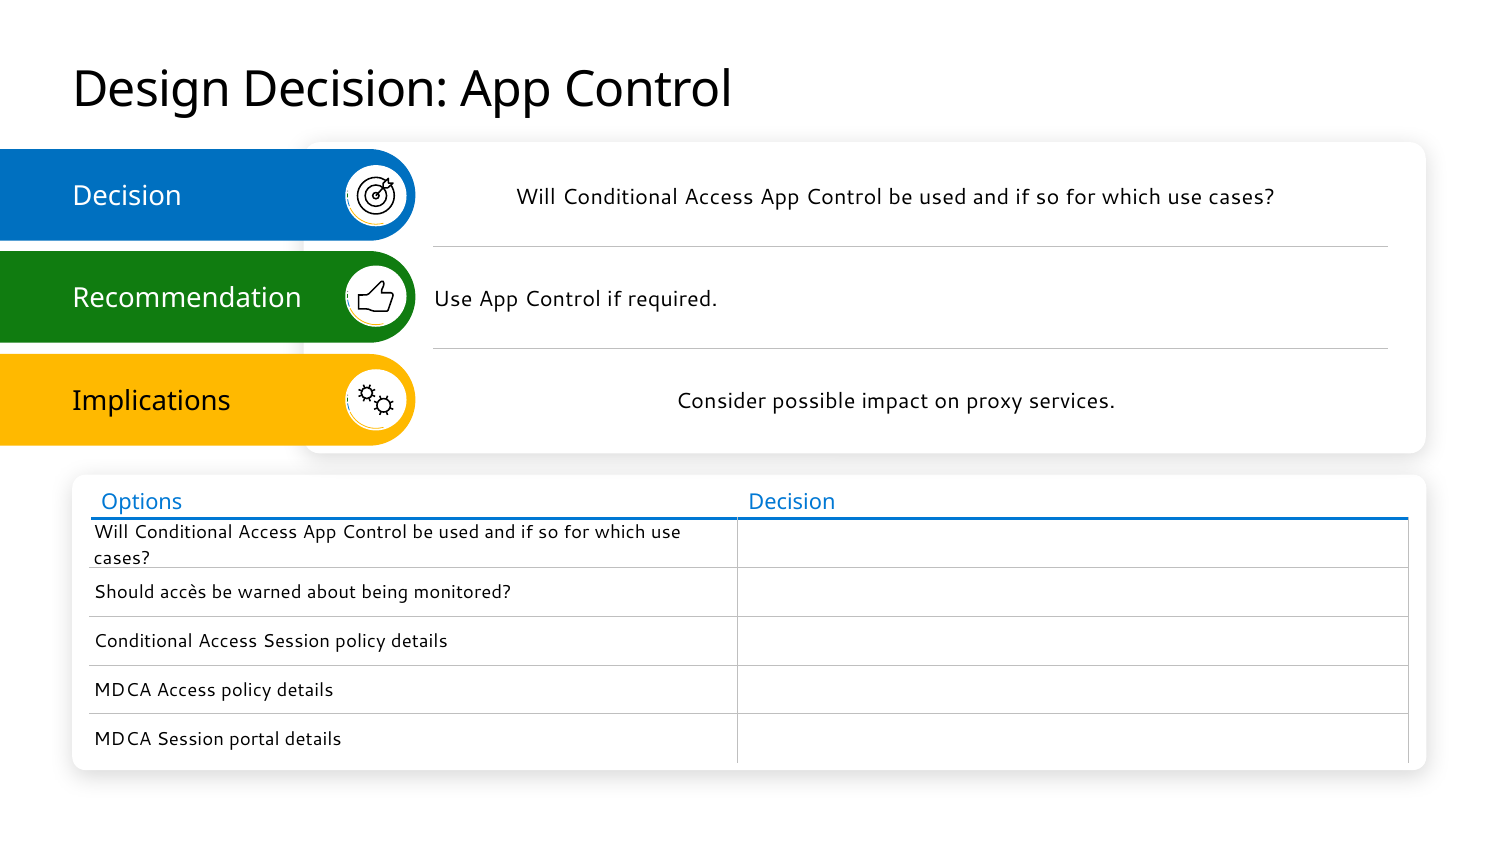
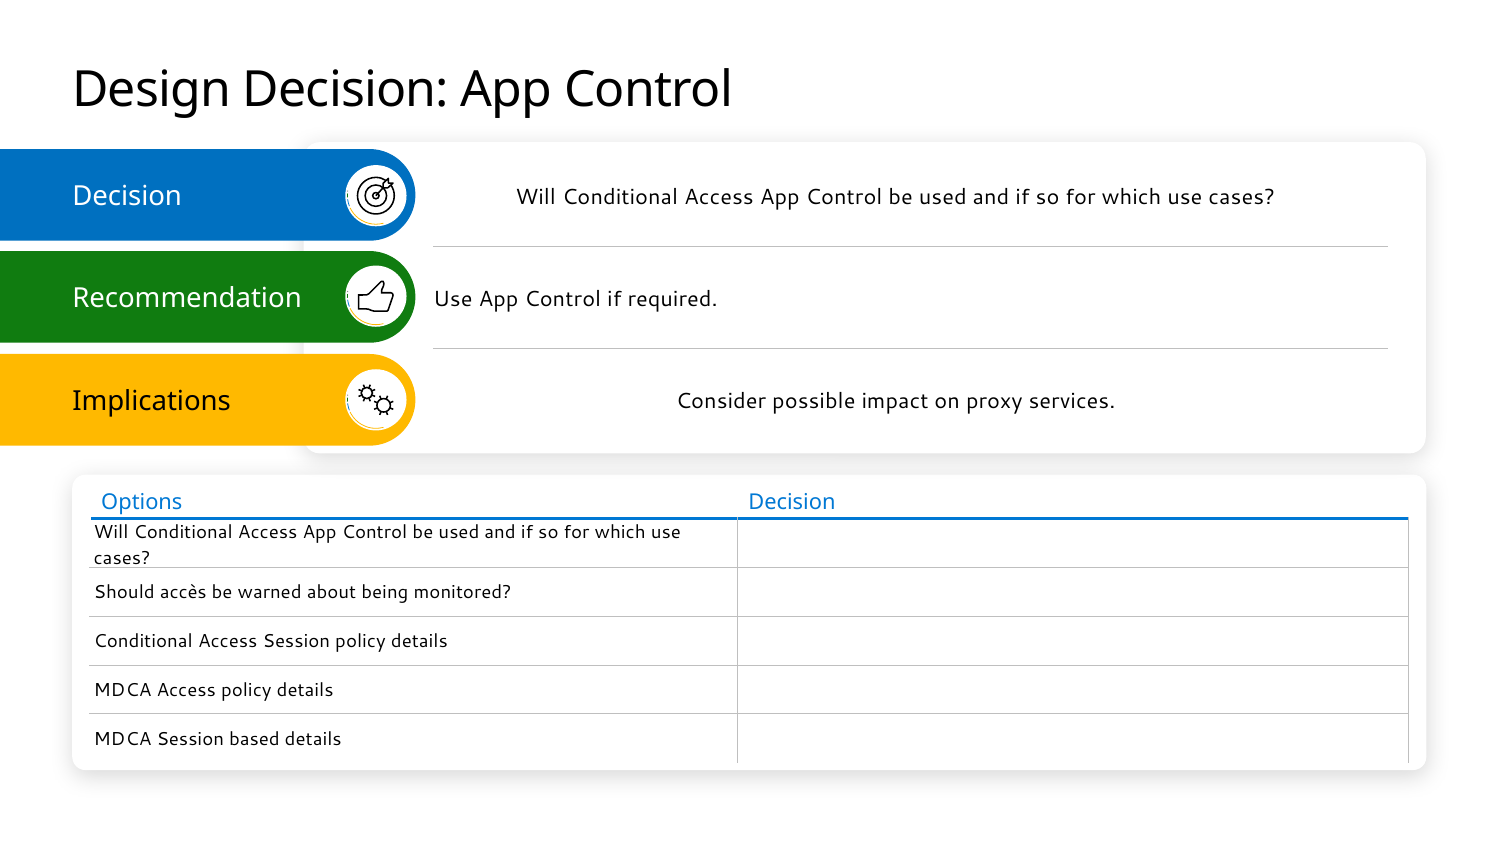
portal: portal -> based
